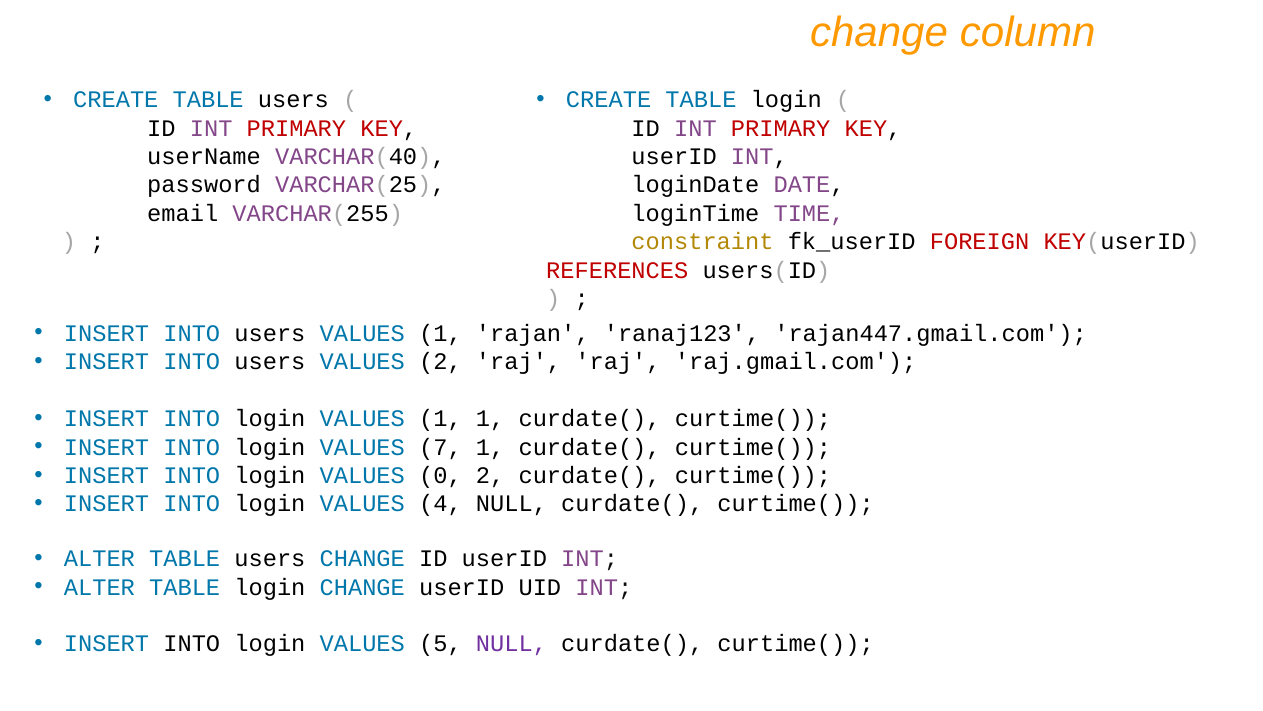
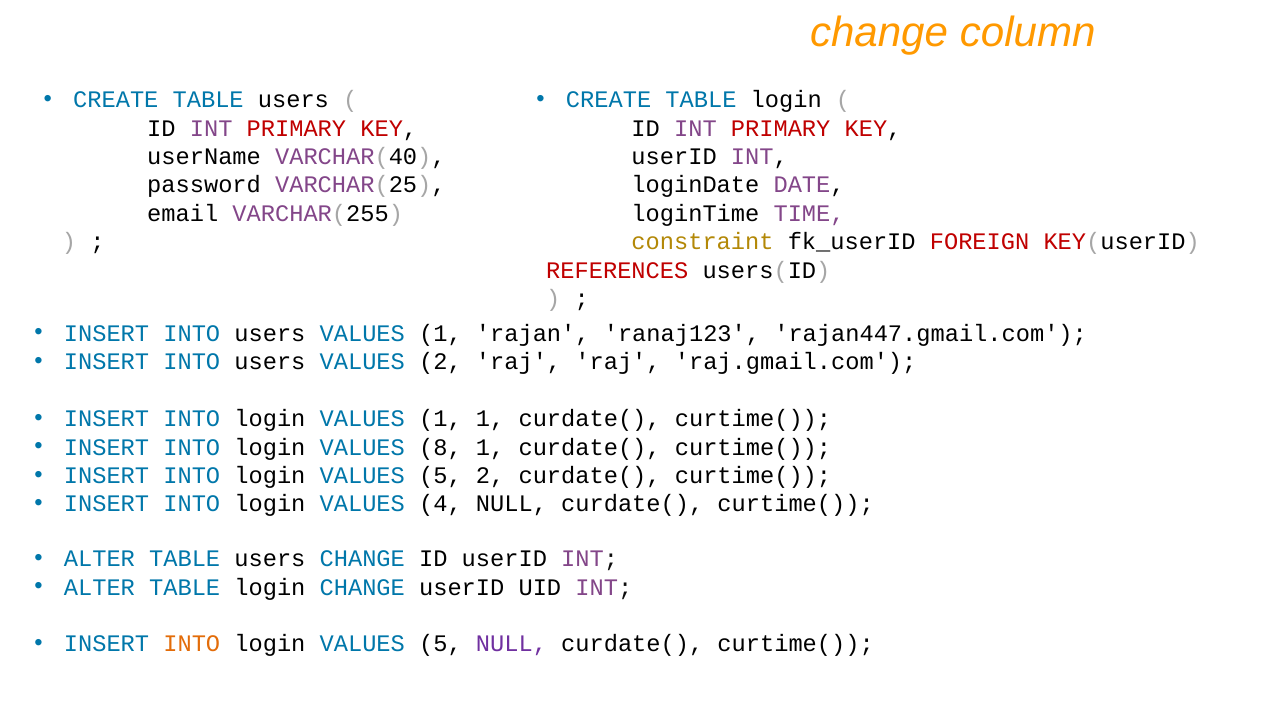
7: 7 -> 8
0 at (440, 475): 0 -> 5
INTO at (192, 643) colour: black -> orange
